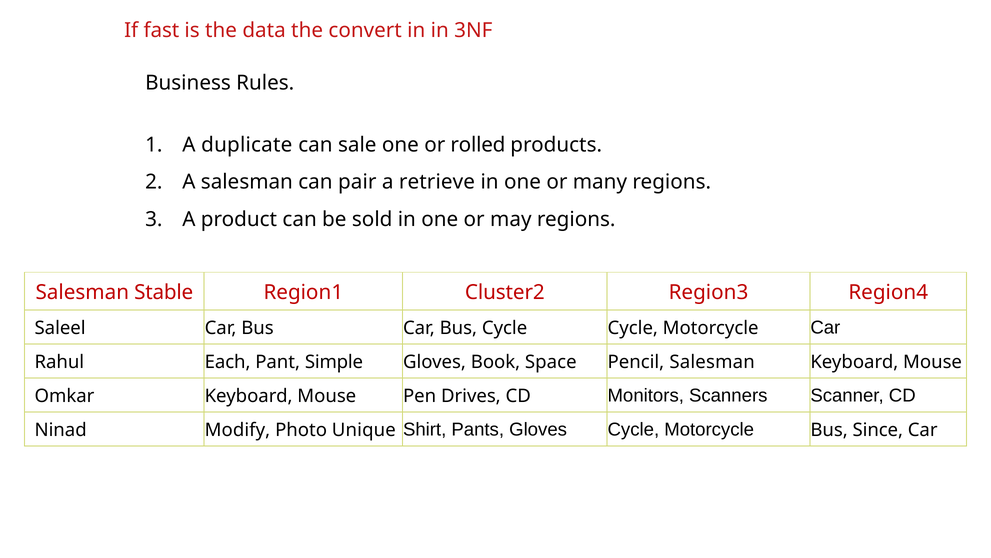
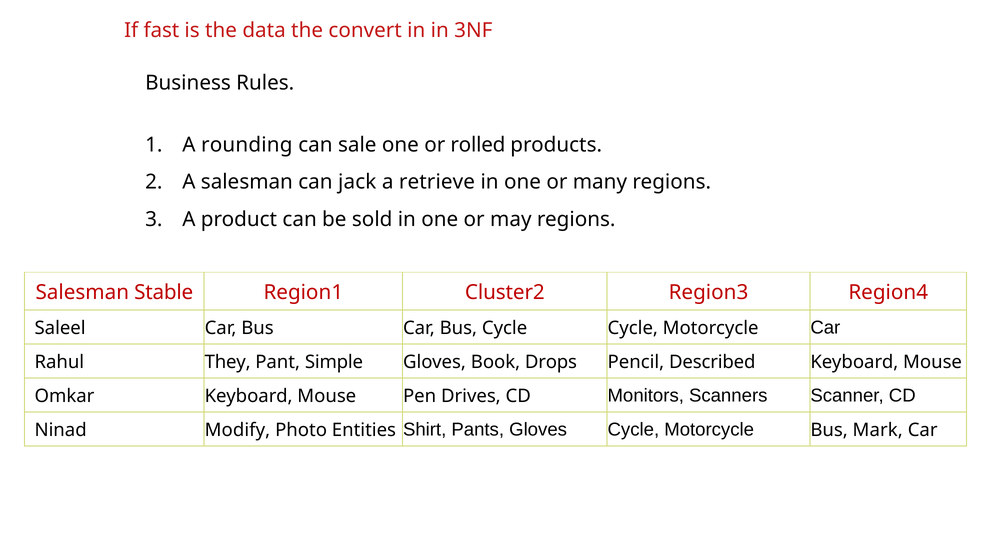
duplicate: duplicate -> rounding
pair: pair -> jack
Each: Each -> They
Space: Space -> Drops
Pencil Salesman: Salesman -> Described
Unique: Unique -> Entities
Since: Since -> Mark
